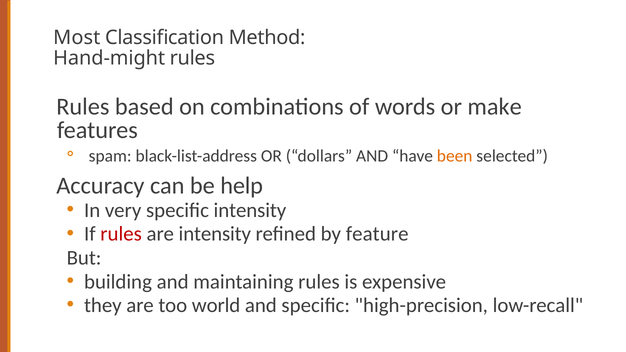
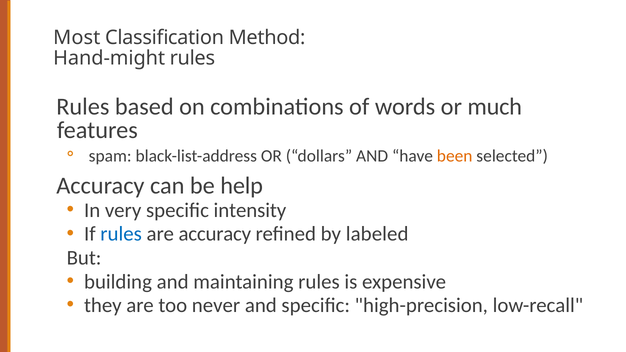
make: make -> much
rules at (121, 234) colour: red -> blue
are intensity: intensity -> accuracy
feature: feature -> labeled
world: world -> never
